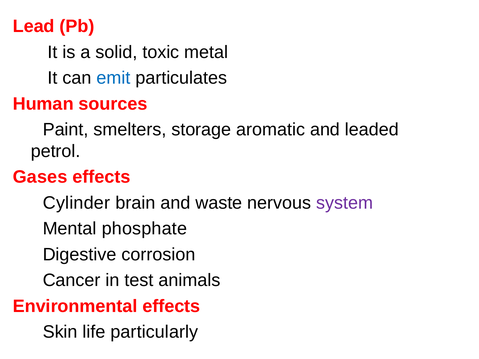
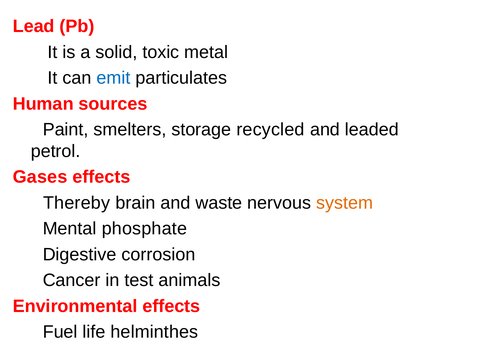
aromatic: aromatic -> recycled
Cylinder: Cylinder -> Thereby
system colour: purple -> orange
Skin: Skin -> Fuel
particularly: particularly -> helminthes
